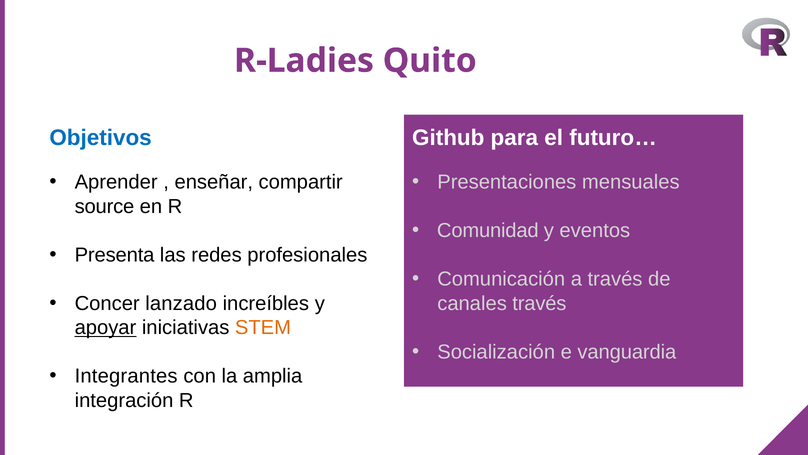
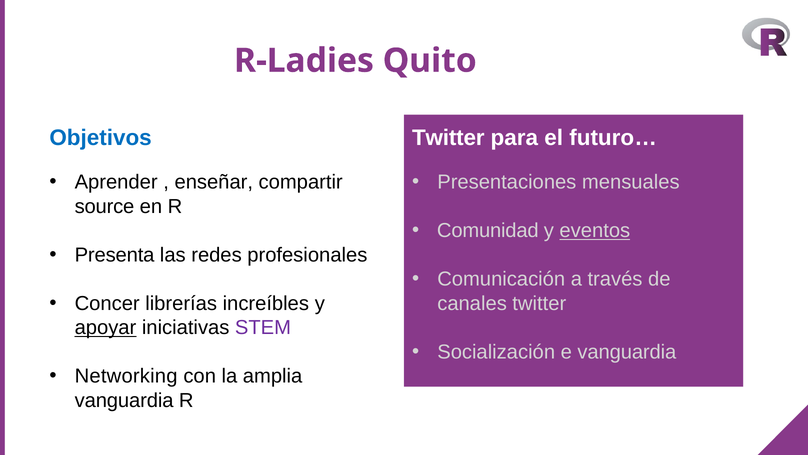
Github at (448, 138): Github -> Twitter
eventos underline: none -> present
lanzado: lanzado -> librerías
canales través: través -> twitter
STEM colour: orange -> purple
Integrantes: Integrantes -> Networking
integración at (124, 400): integración -> vanguardia
